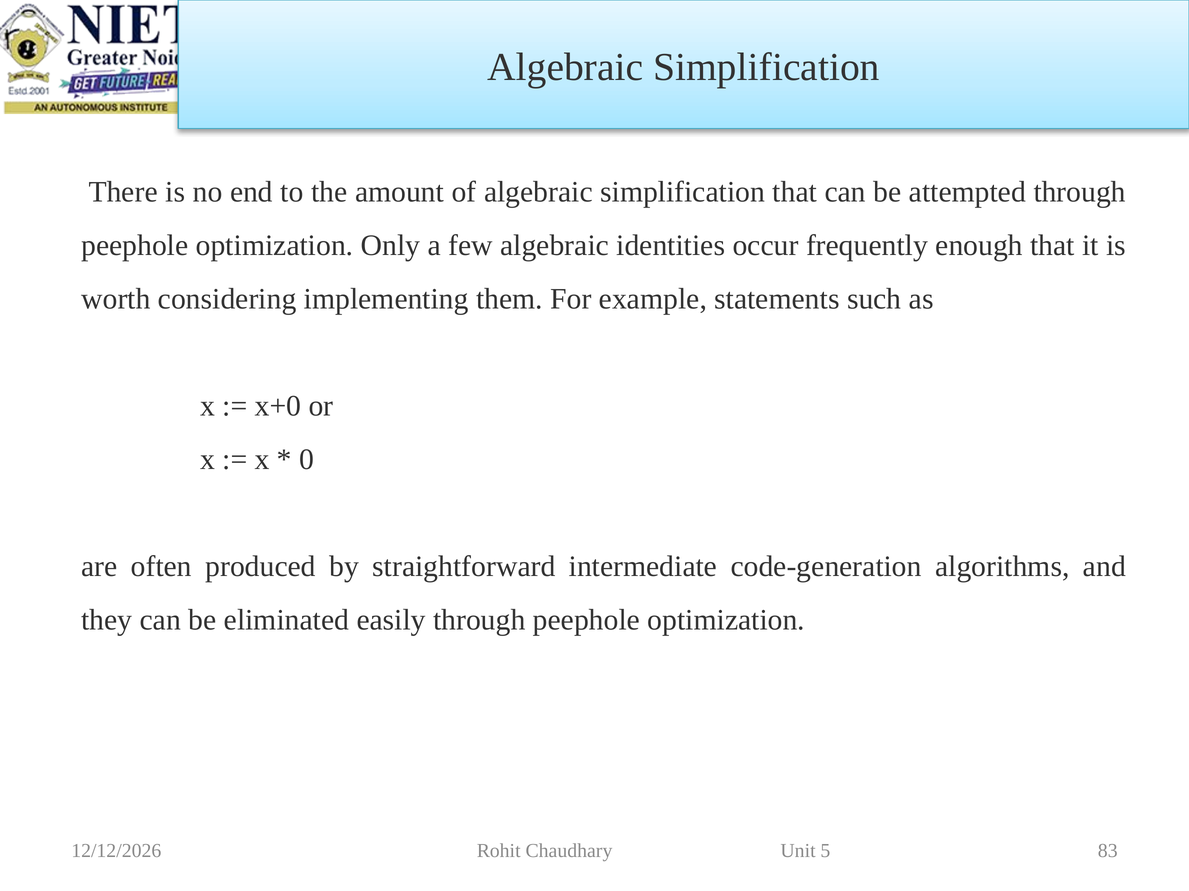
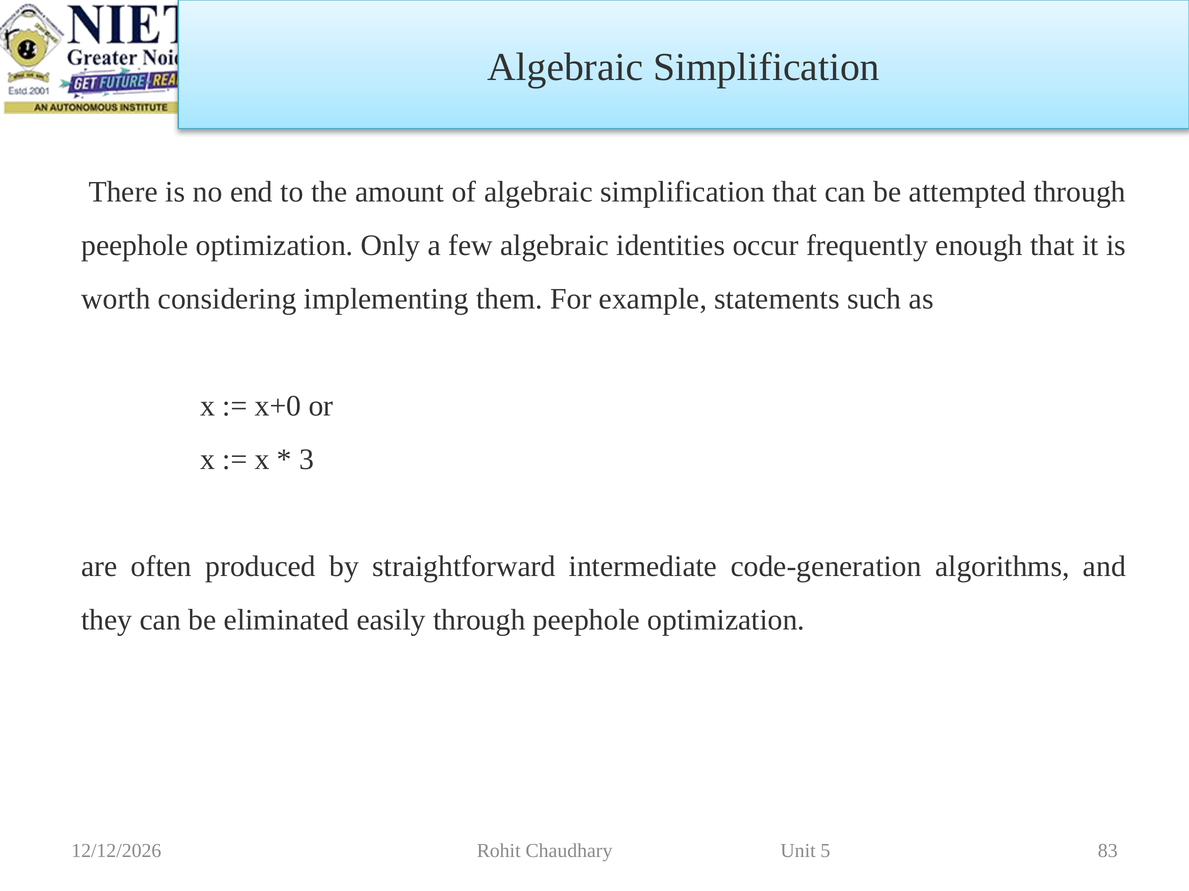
0: 0 -> 3
